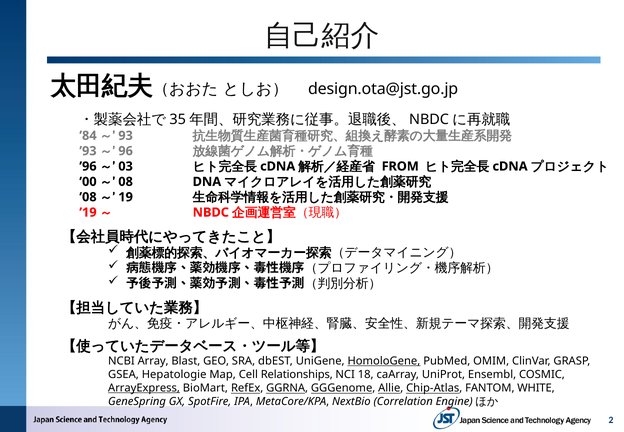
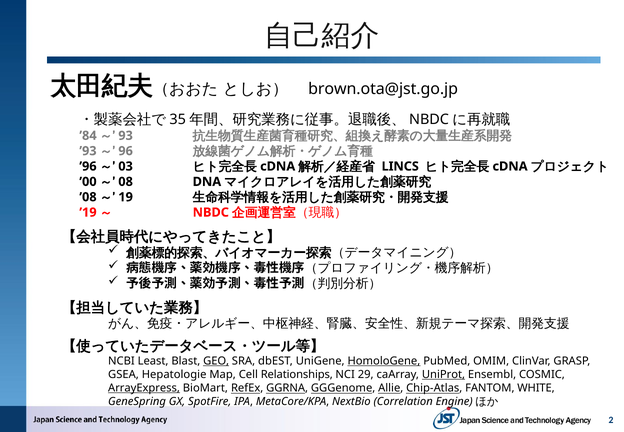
design.ota@jst.go.jp: design.ota@jst.go.jp -> brown.ota@jst.go.jp
FROM: FROM -> LINCS
Array: Array -> Least
GEO underline: none -> present
18: 18 -> 29
UniProt underline: none -> present
